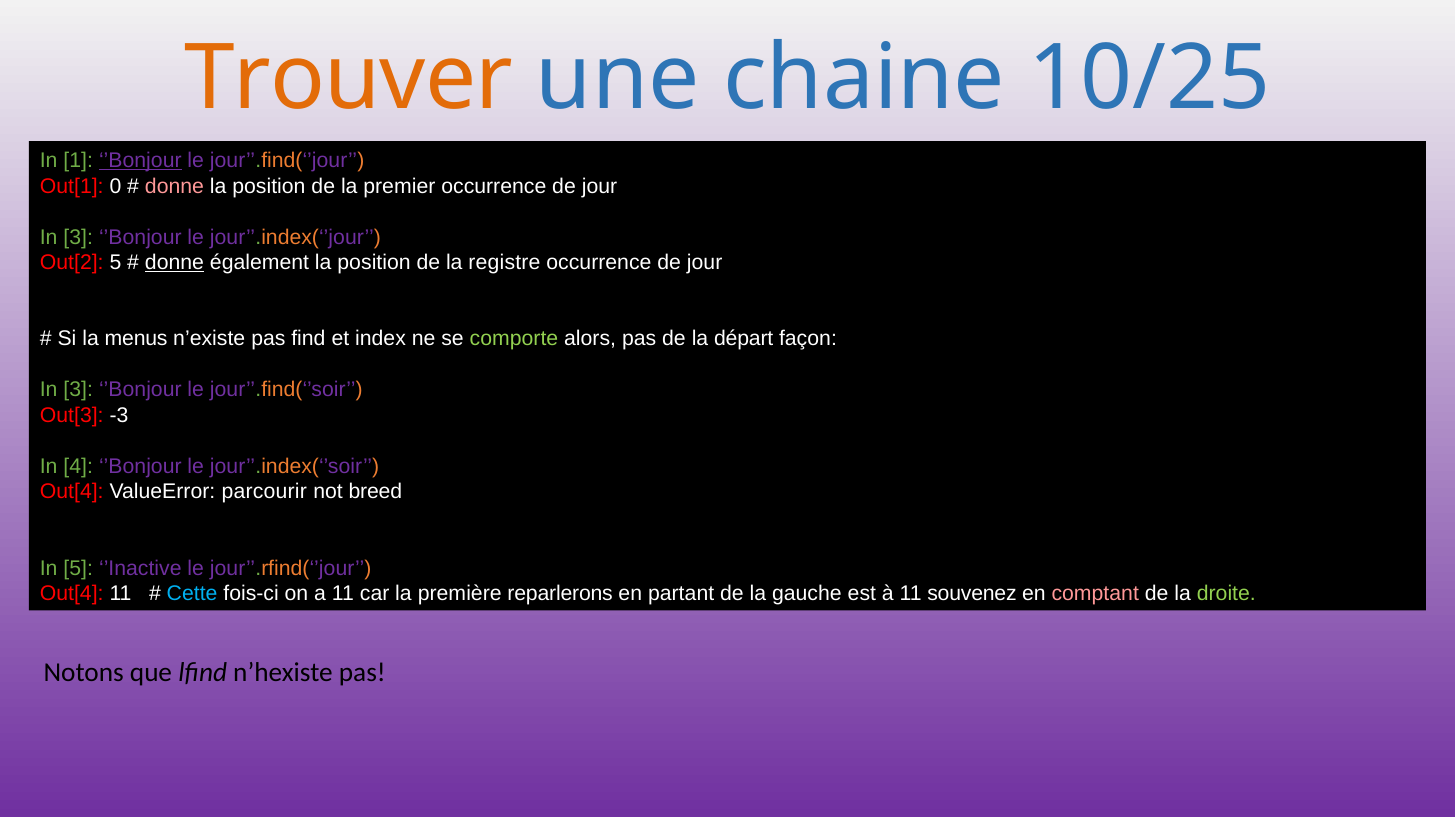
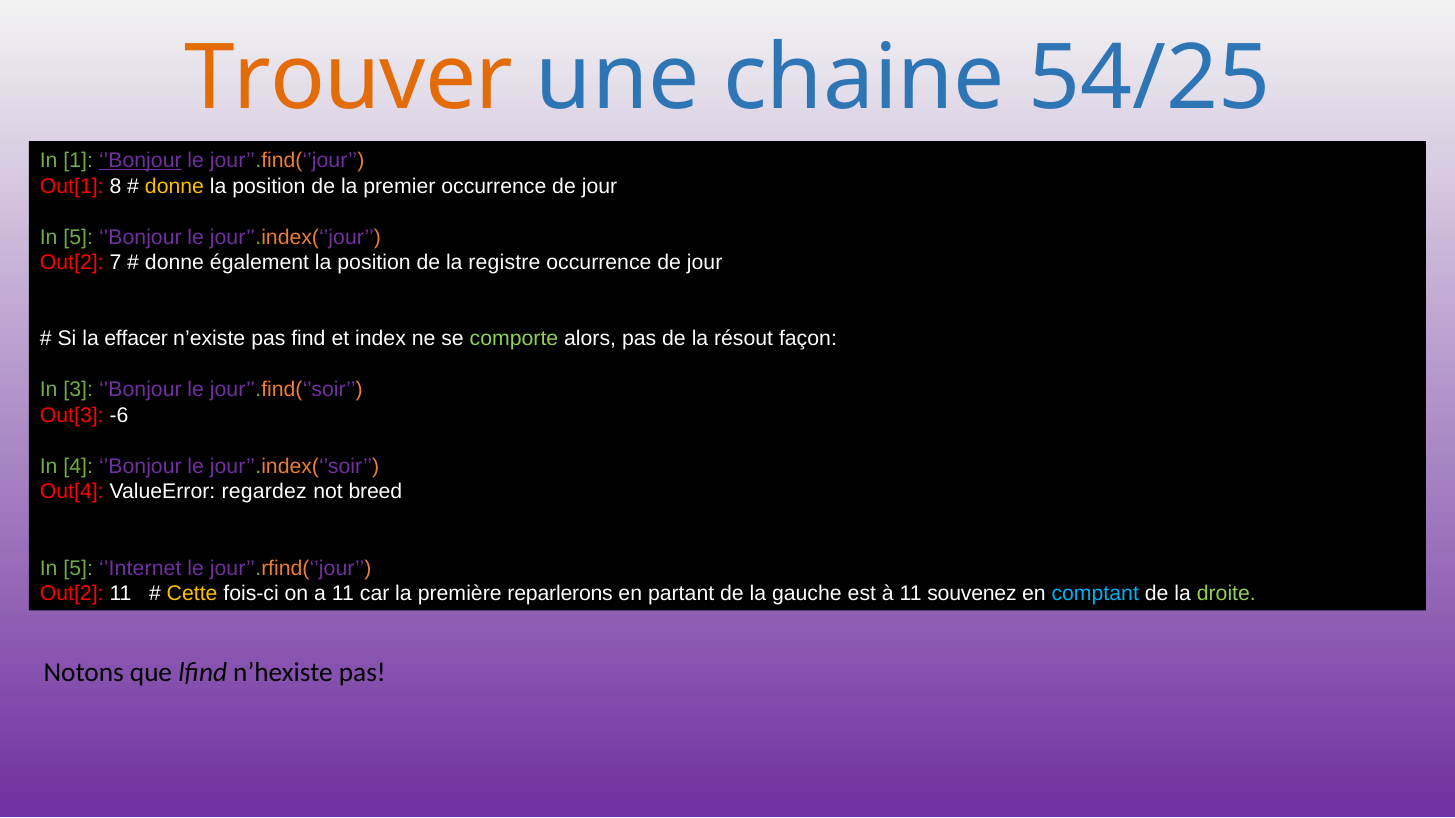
10/25: 10/25 -> 54/25
0: 0 -> 8
donne at (174, 186) colour: pink -> yellow
3 at (78, 237): 3 -> 5
Out[2 5: 5 -> 7
donne at (174, 263) underline: present -> none
menus: menus -> effacer
départ: départ -> résout
-3: -3 -> -6
parcourir: parcourir -> regardez
’Inactive: ’Inactive -> ’Internet
Out[4 at (72, 594): Out[4 -> Out[2
Cette colour: light blue -> yellow
comptant colour: pink -> light blue
